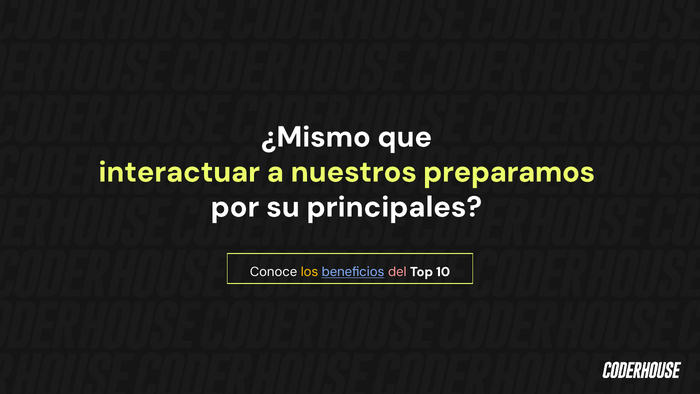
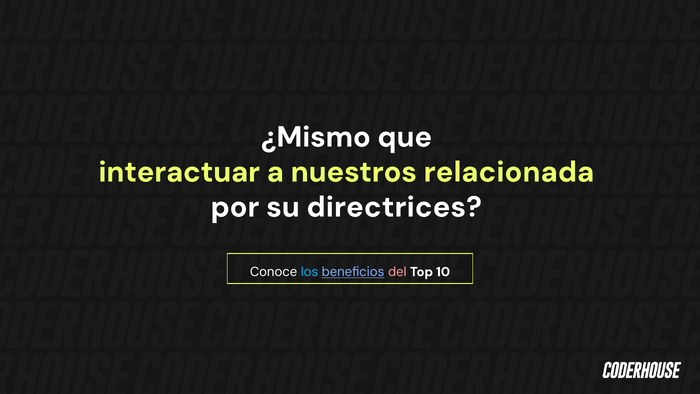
preparamos: preparamos -> relacionada
principales: principales -> directrices
los colour: yellow -> light blue
